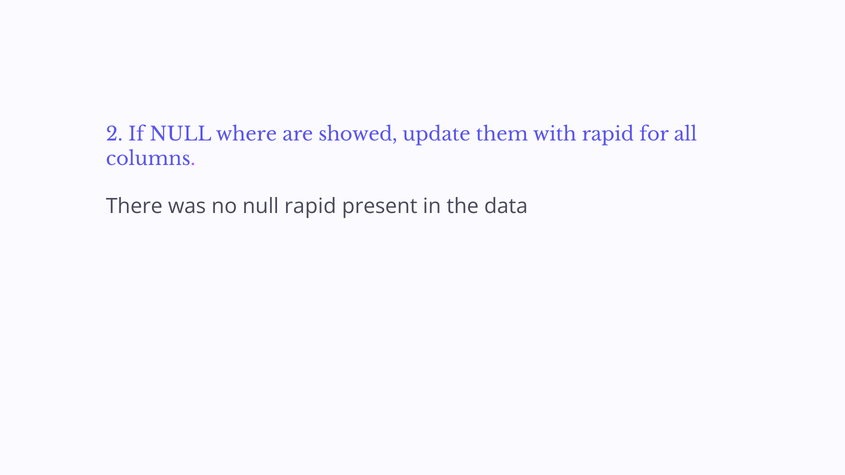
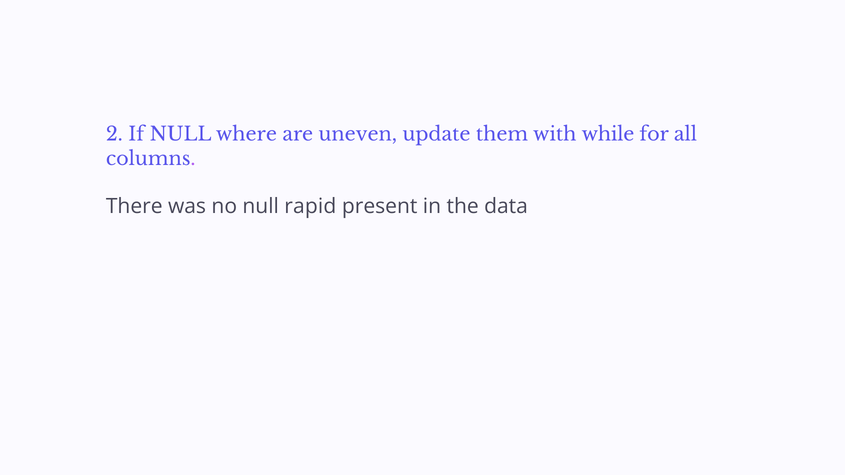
showed: showed -> uneven
with rapid: rapid -> while
